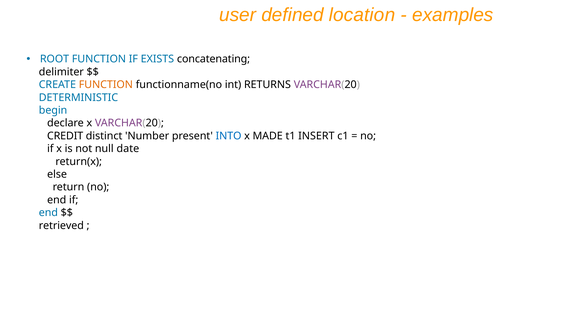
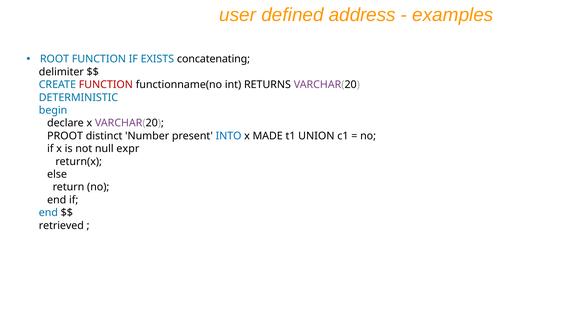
location: location -> address
FUNCTION at (106, 85) colour: orange -> red
CREDIT: CREDIT -> PROOT
INSERT: INSERT -> UNION
date: date -> expr
